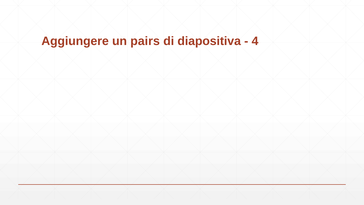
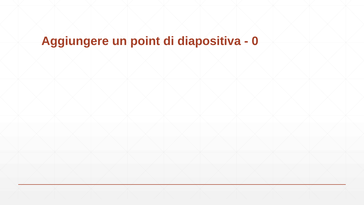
pairs: pairs -> point
4: 4 -> 0
